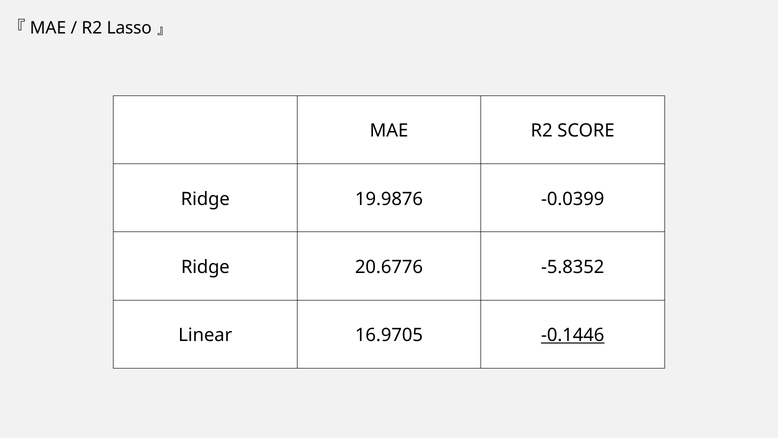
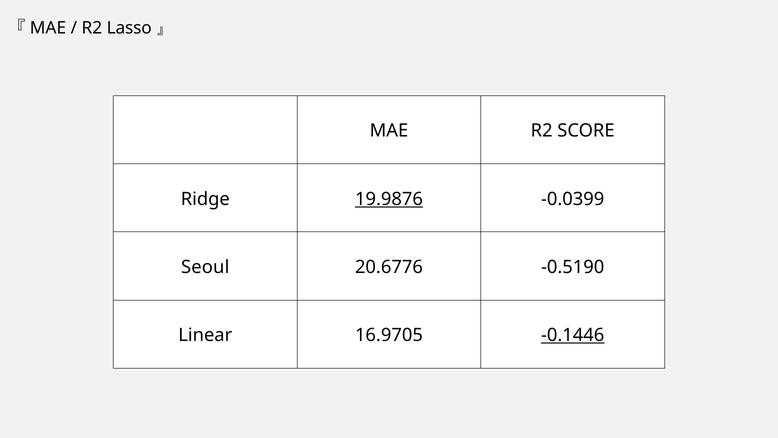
19.9876 underline: none -> present
Ridge at (205, 267): Ridge -> Seoul
-5.8352: -5.8352 -> -0.5190
